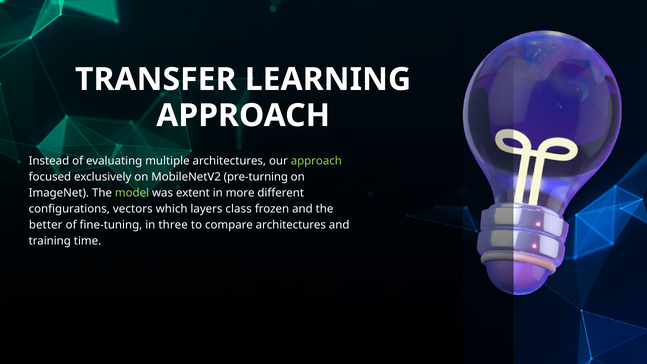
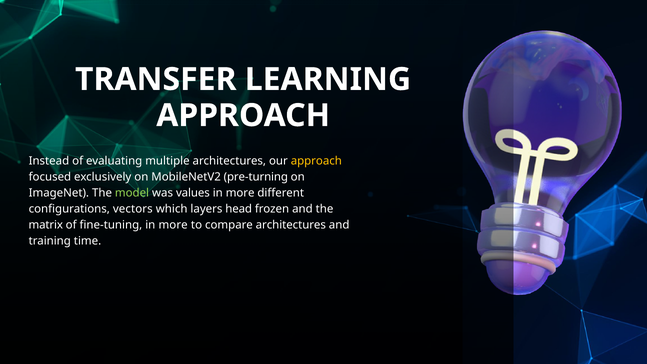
approach at (316, 161) colour: light green -> yellow
extent: extent -> values
class: class -> head
better: better -> matrix
fine-tuning in three: three -> more
